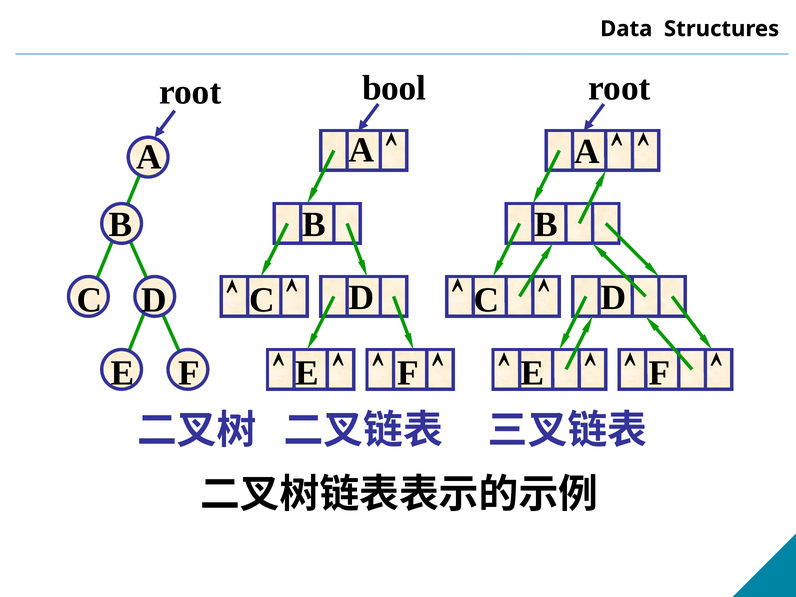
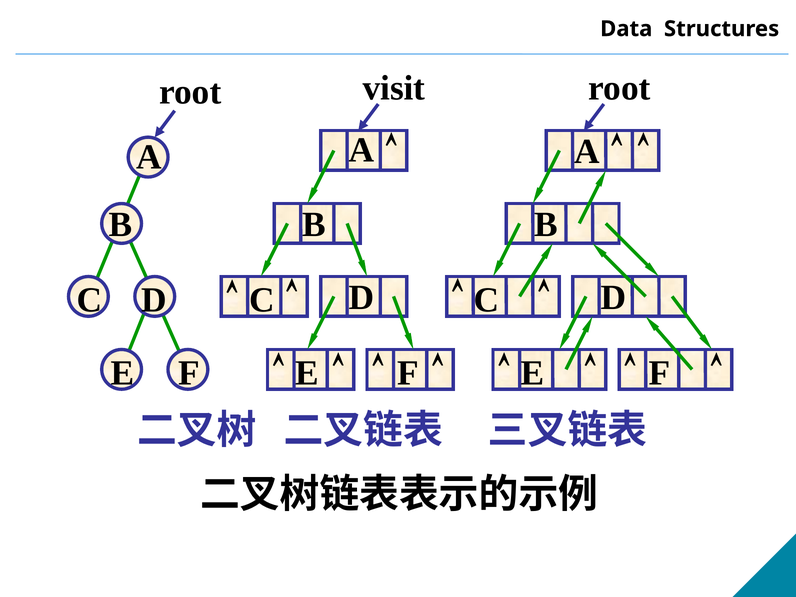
bool: bool -> visit
